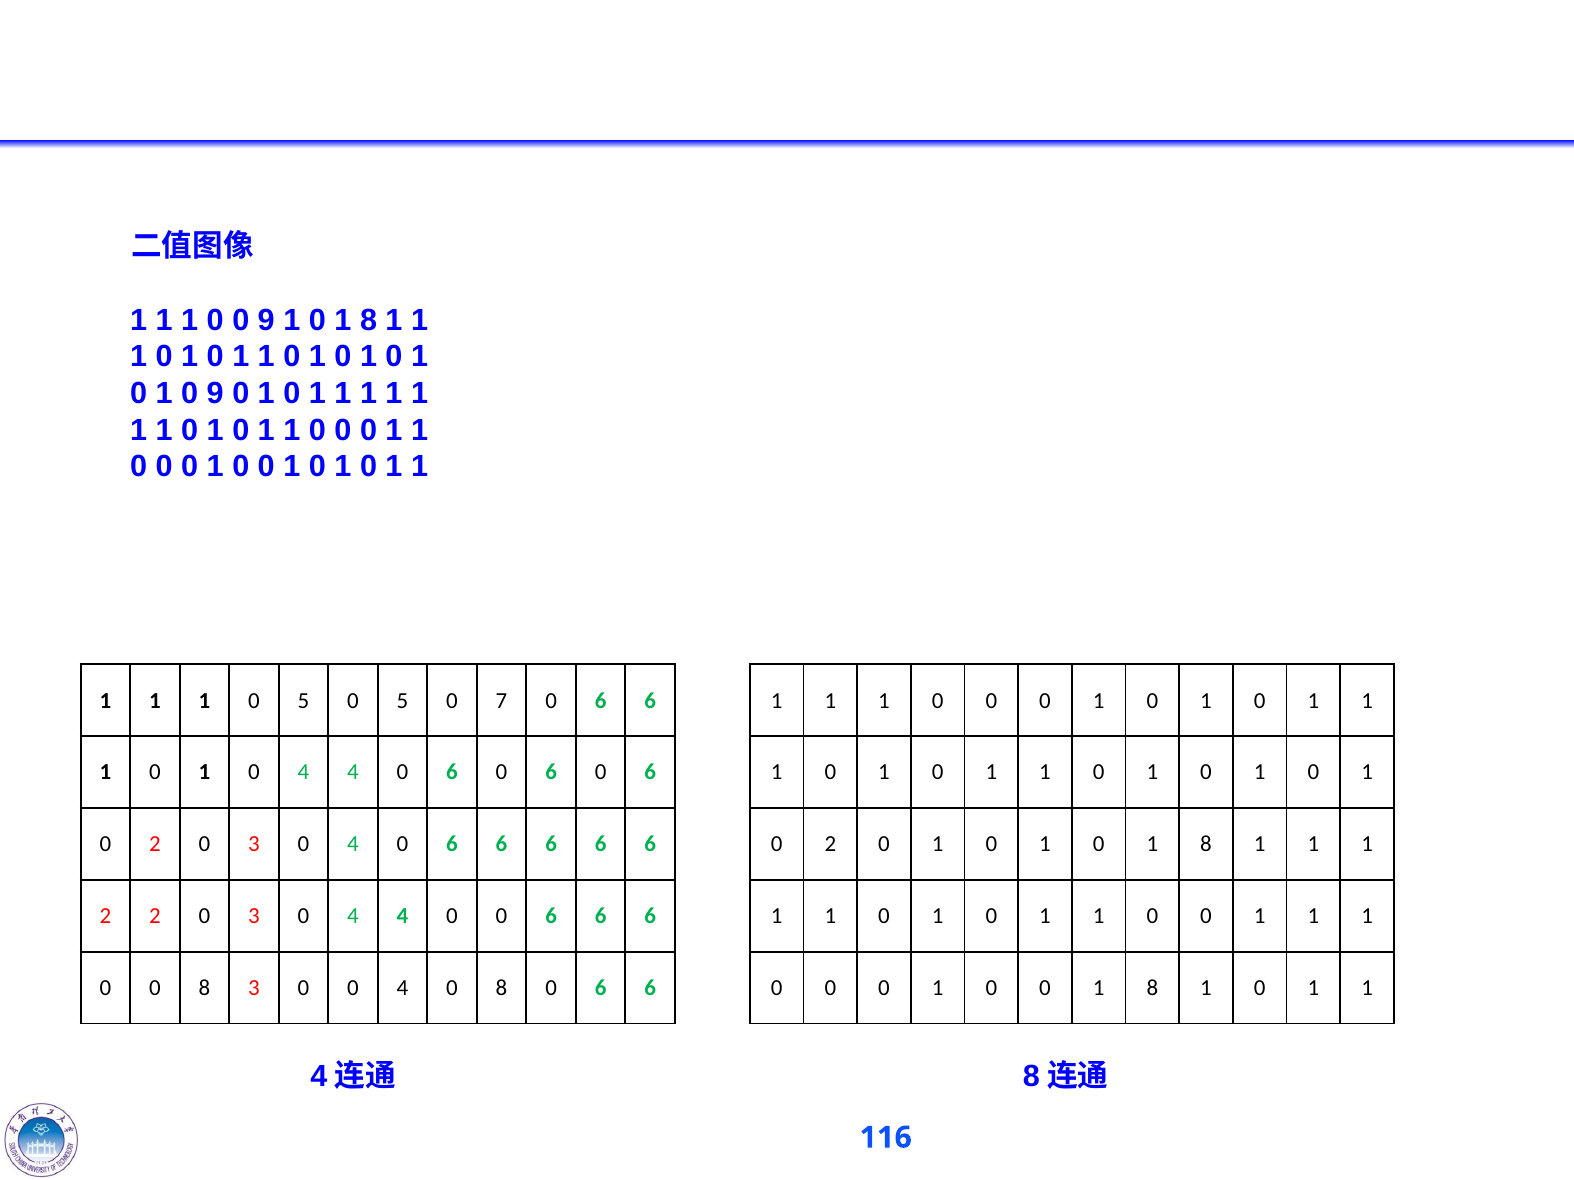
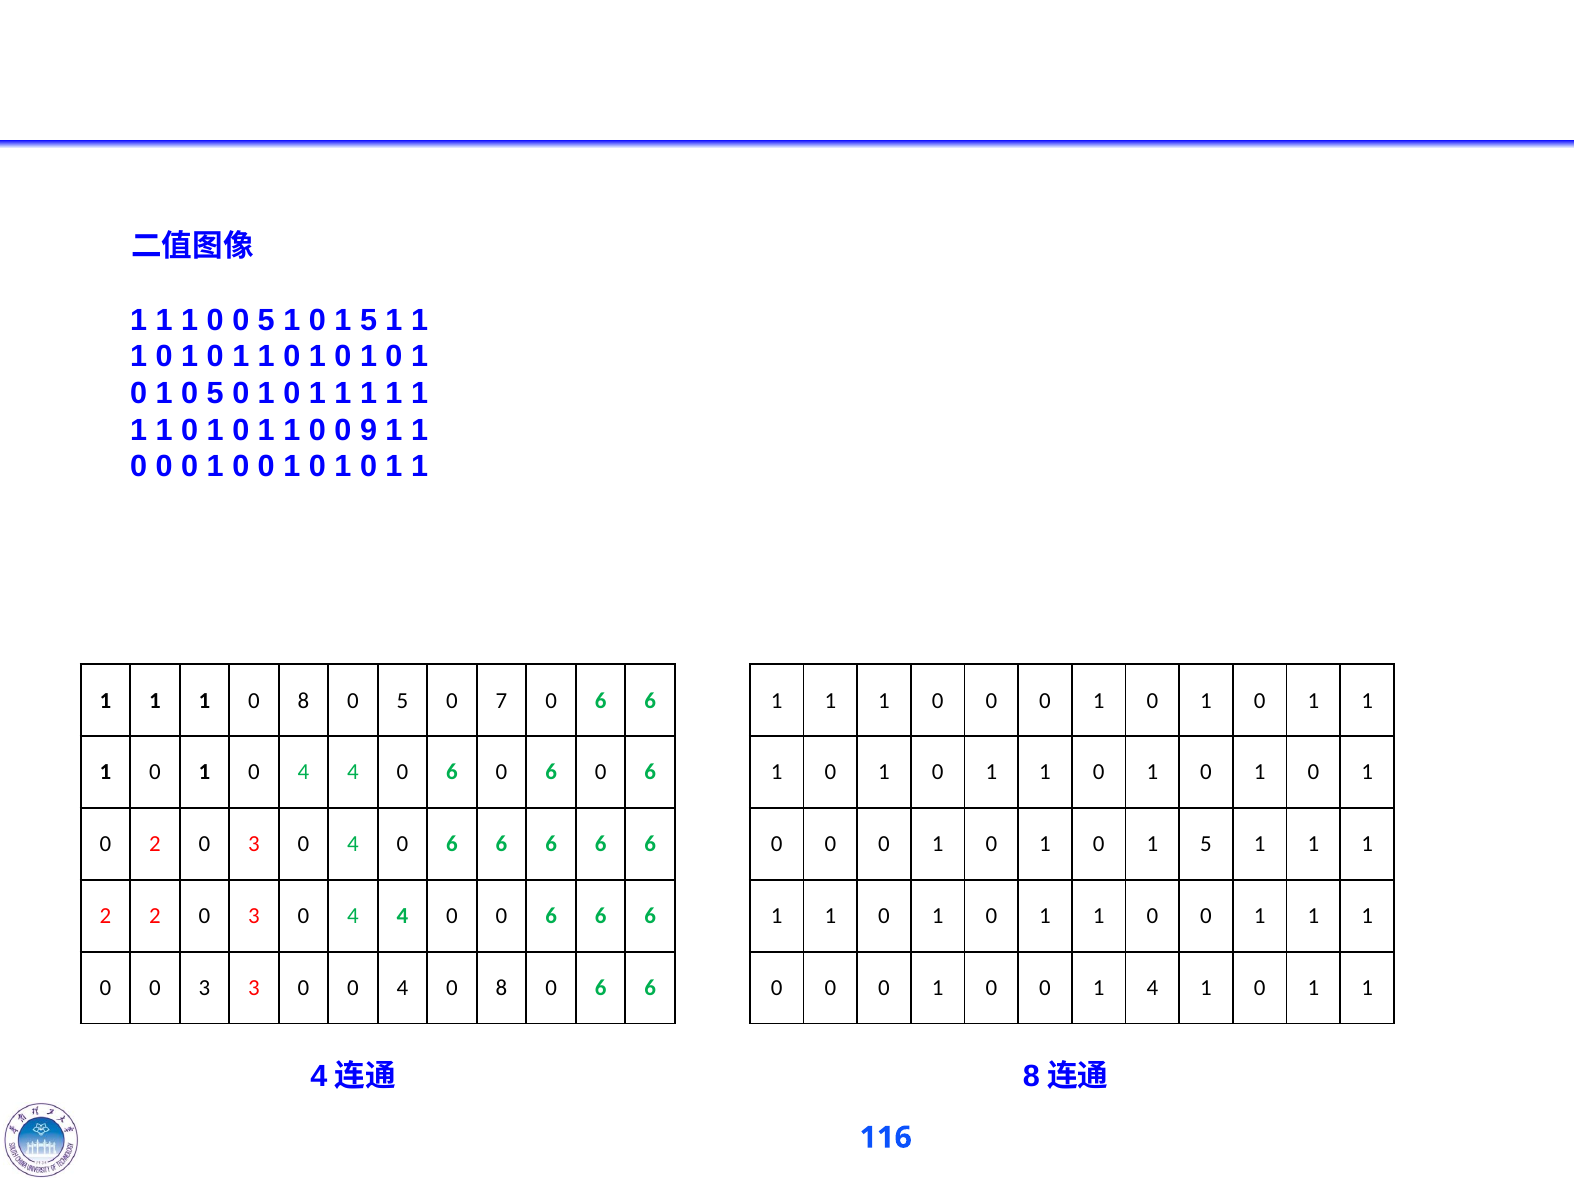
0 0 9: 9 -> 5
8 at (369, 320): 8 -> 5
1 0 9: 9 -> 5
0 at (369, 430): 0 -> 9
1 0 5: 5 -> 8
2 at (830, 845): 2 -> 0
8 at (1206, 845): 8 -> 5
0 0 8: 8 -> 3
0 0 1 8: 8 -> 4
